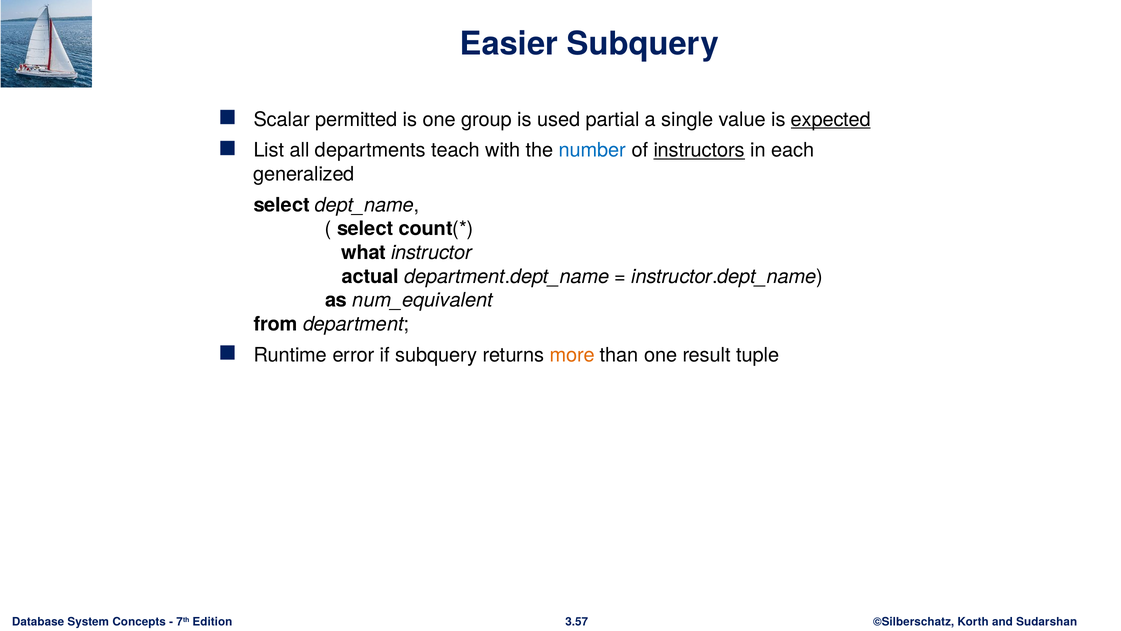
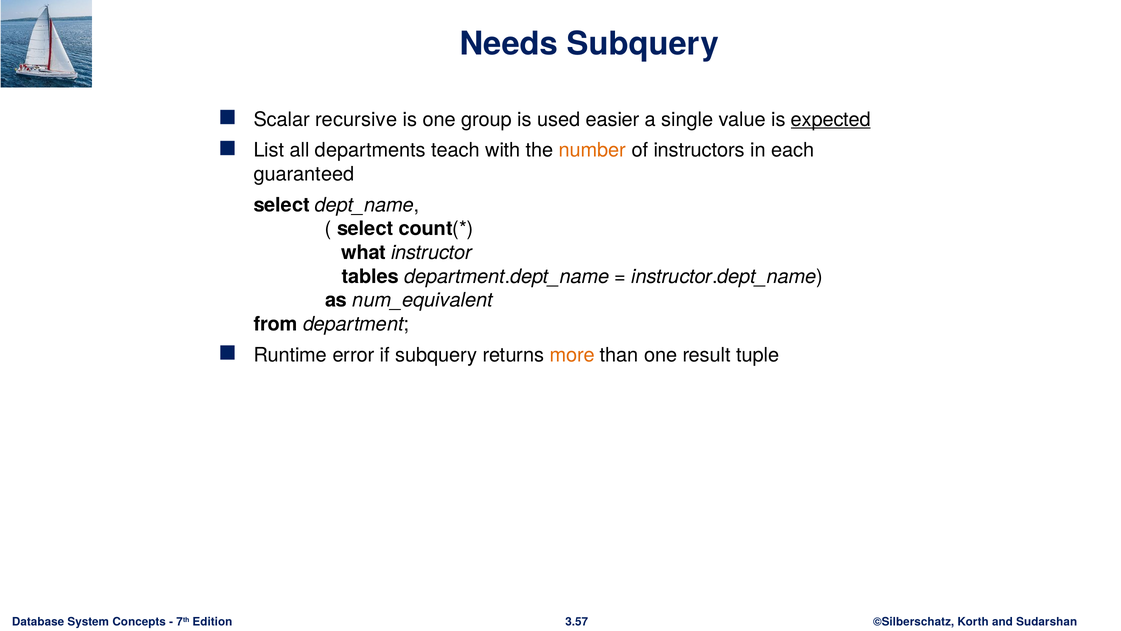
Easier: Easier -> Needs
permitted: permitted -> recursive
partial: partial -> easier
number colour: blue -> orange
instructors underline: present -> none
generalized: generalized -> guaranteed
actual: actual -> tables
